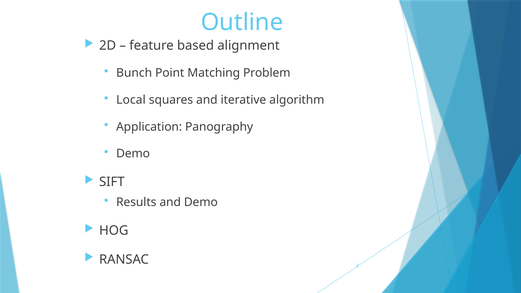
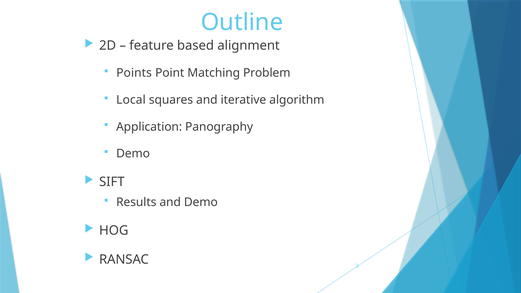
Bunch: Bunch -> Points
